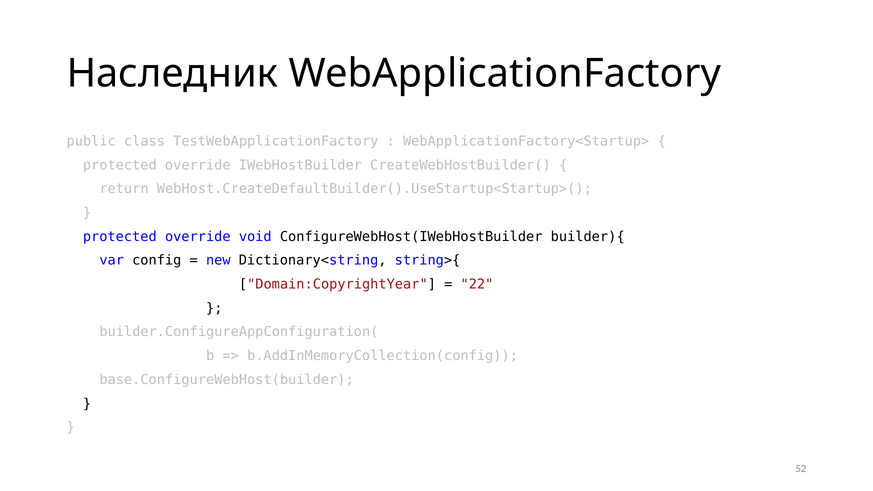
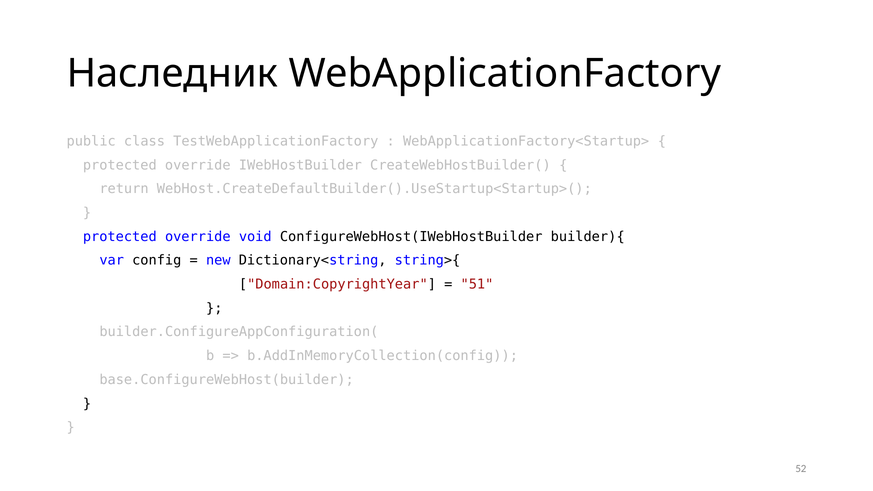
22: 22 -> 51
